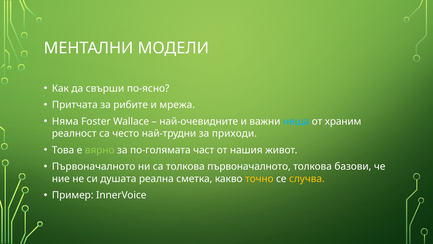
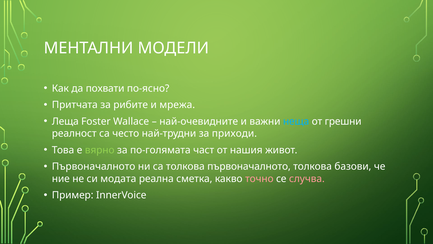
свърши: свърши -> похвати
Няма: Няма -> Леща
храним: храним -> грешни
душата: душата -> модата
точно colour: yellow -> pink
случва colour: yellow -> pink
